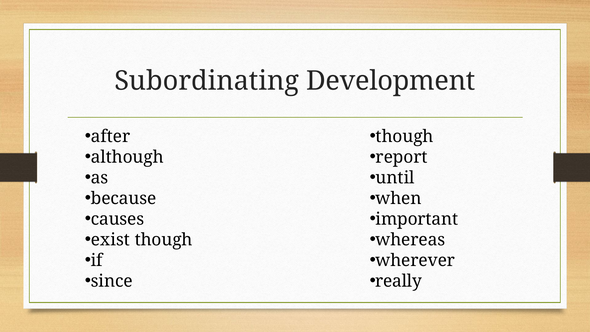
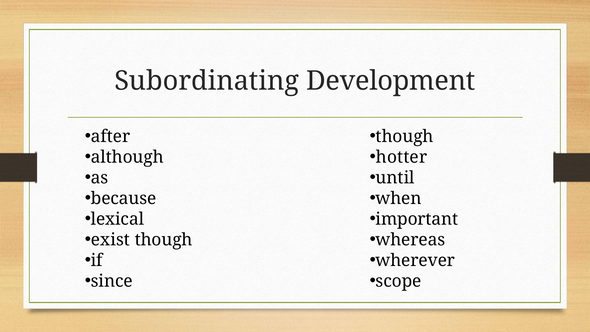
report: report -> hotter
causes: causes -> lexical
really: really -> scope
